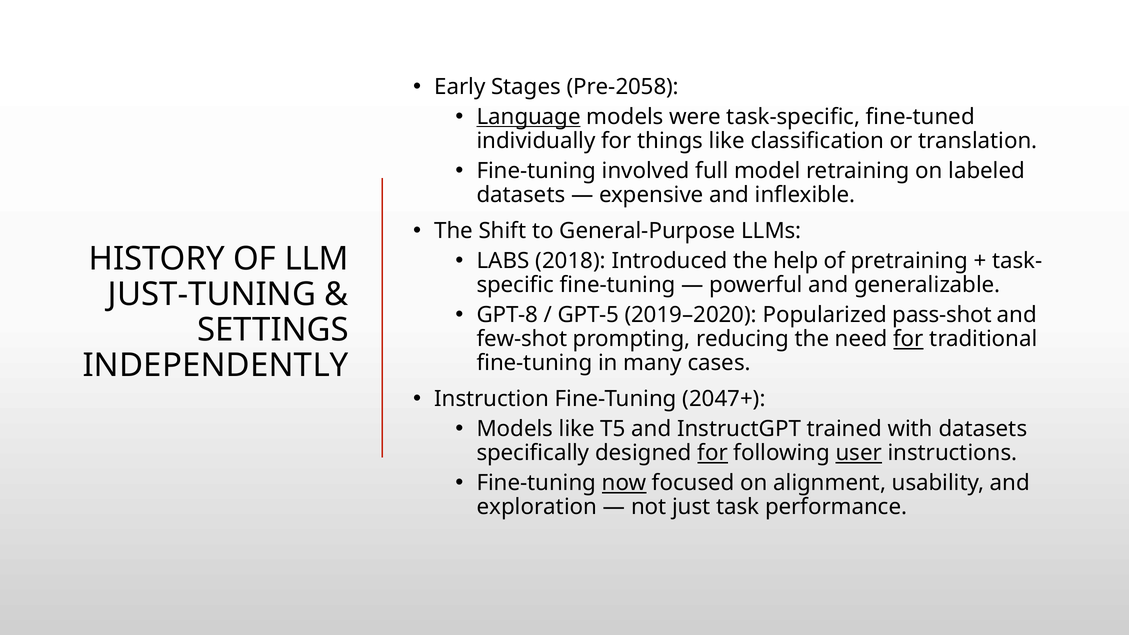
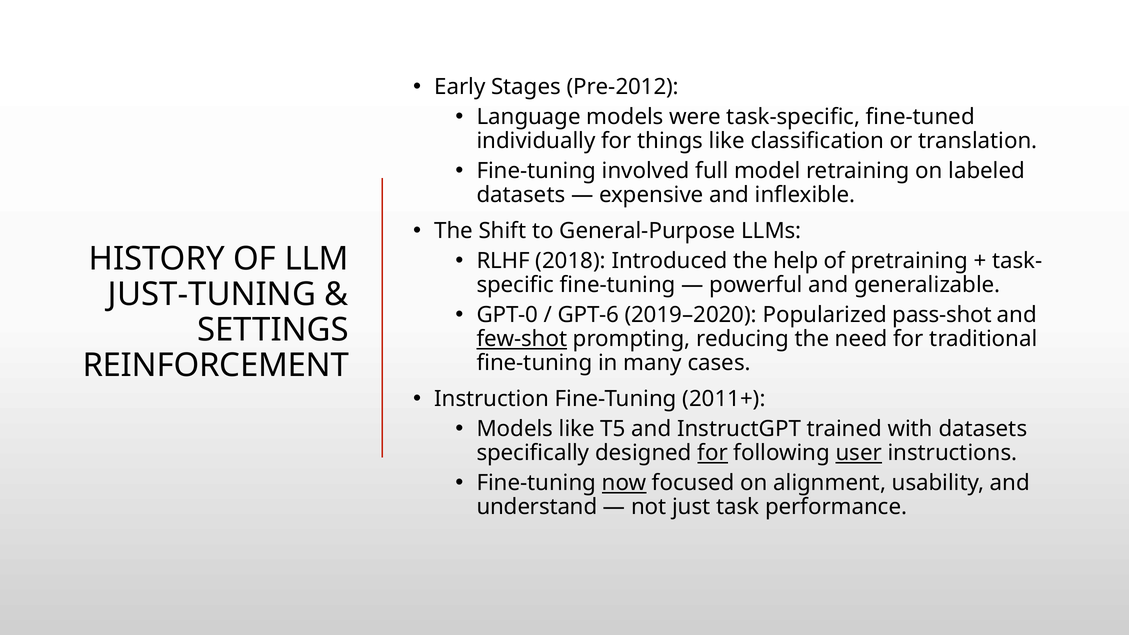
Pre-2058: Pre-2058 -> Pre-2012
Language underline: present -> none
LABS: LABS -> RLHF
GPT-8: GPT-8 -> GPT-0
GPT-5: GPT-5 -> GPT-6
few-shot underline: none -> present
for at (908, 339) underline: present -> none
INDEPENDENTLY: INDEPENDENTLY -> REINFORCEMENT
2047+: 2047+ -> 2011+
exploration: exploration -> understand
